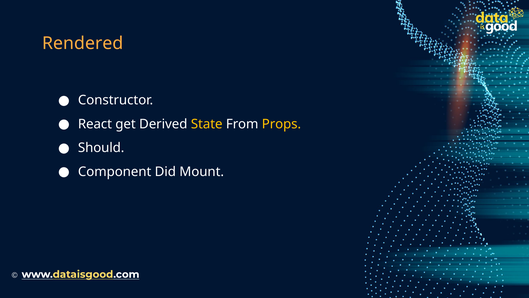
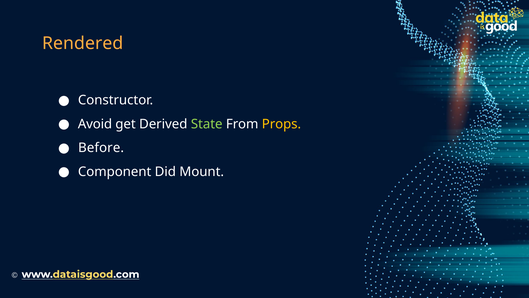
React: React -> Avoid
State colour: yellow -> light green
Should: Should -> Before
